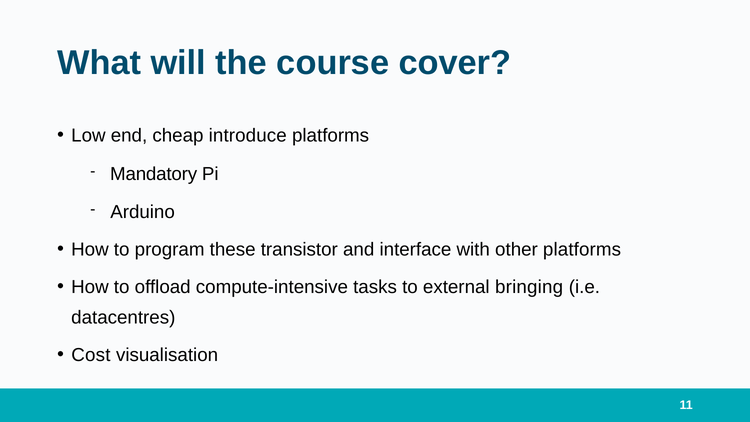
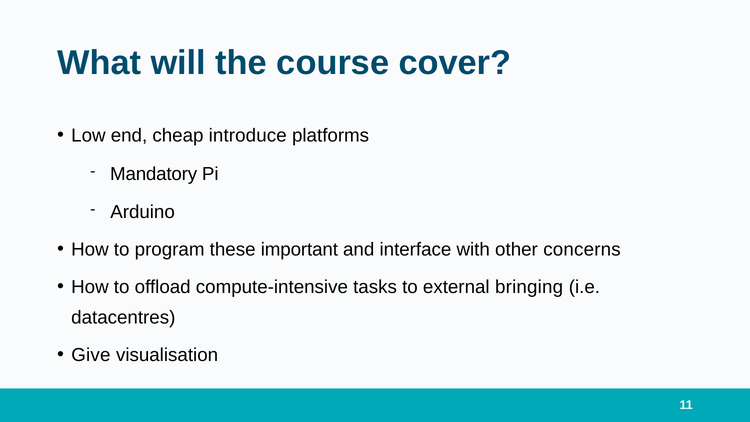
transistor: transistor -> important
other platforms: platforms -> concerns
Cost: Cost -> Give
